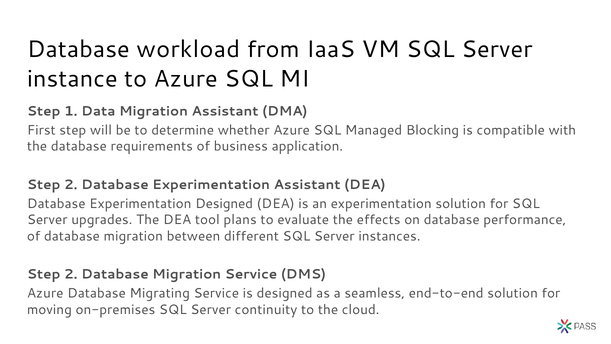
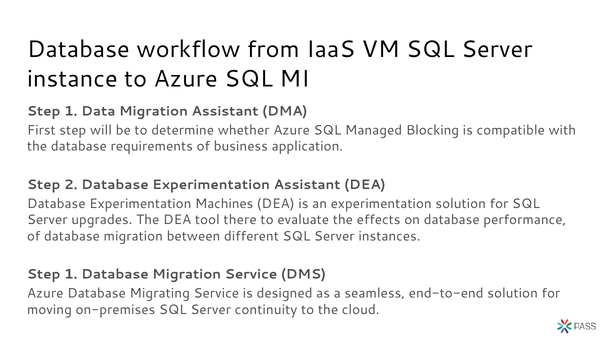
workload: workload -> workflow
Experimentation Designed: Designed -> Machines
plans: plans -> there
2 at (71, 274): 2 -> 1
